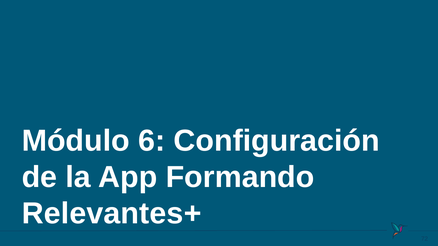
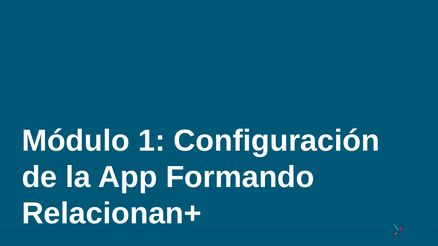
6: 6 -> 1
Relevantes+: Relevantes+ -> Relacionan+
